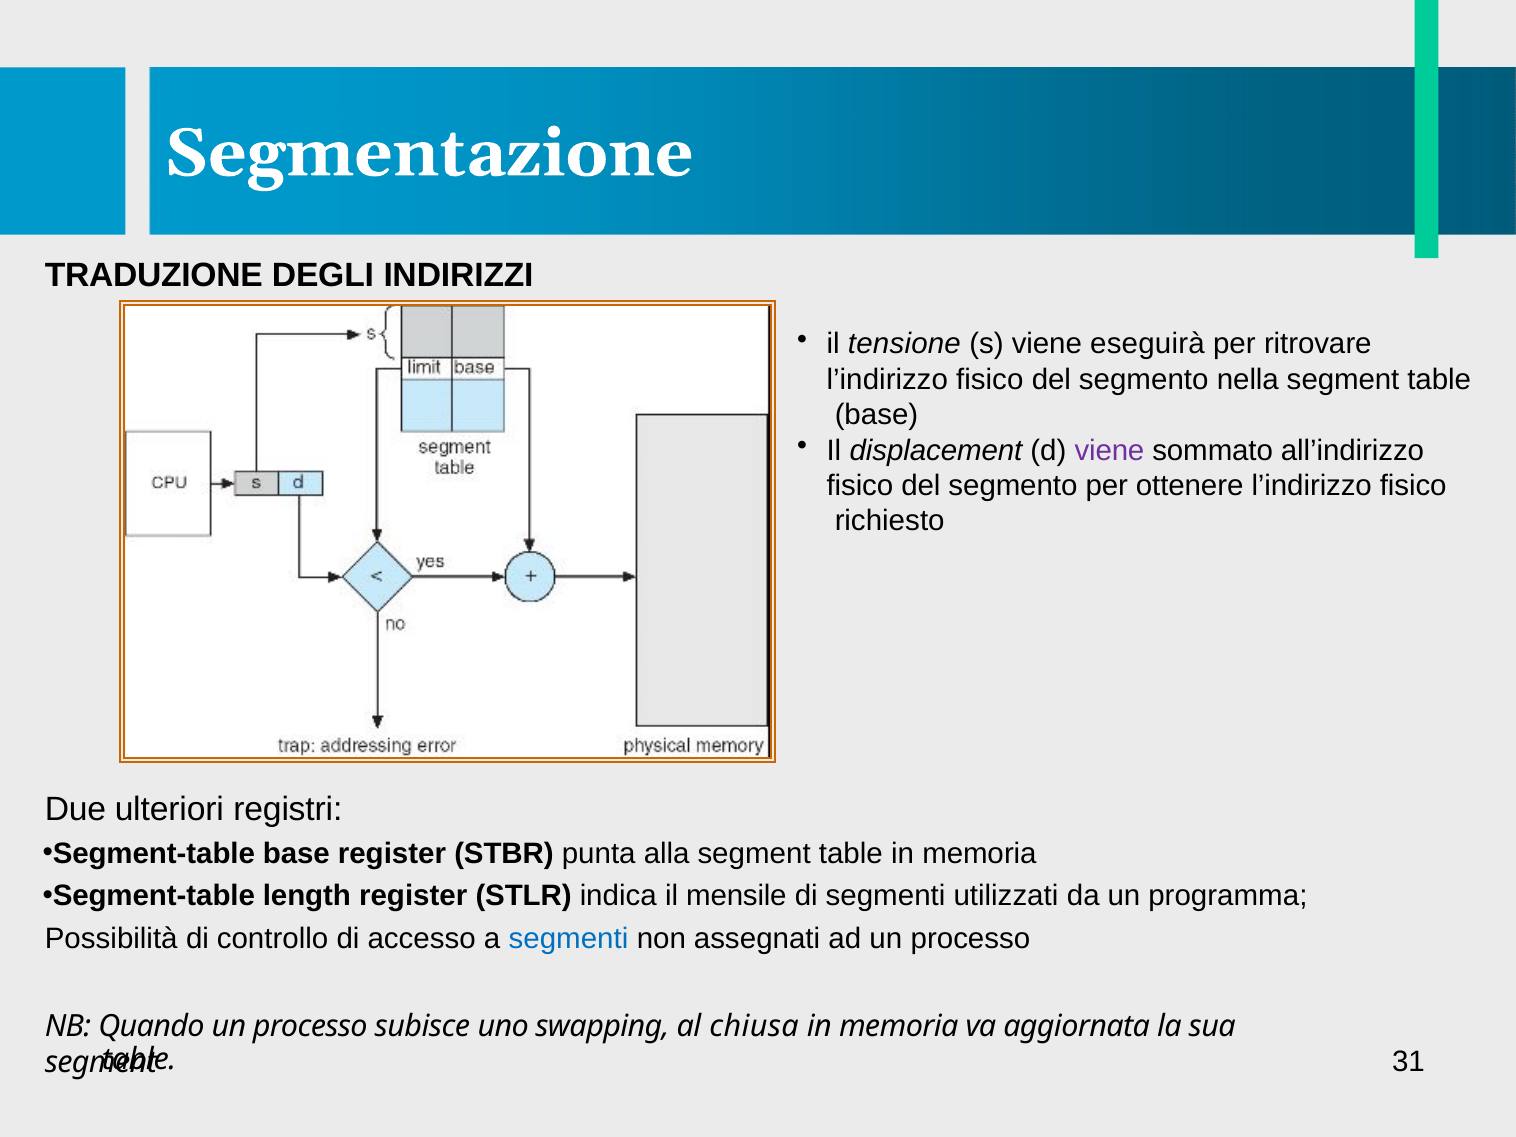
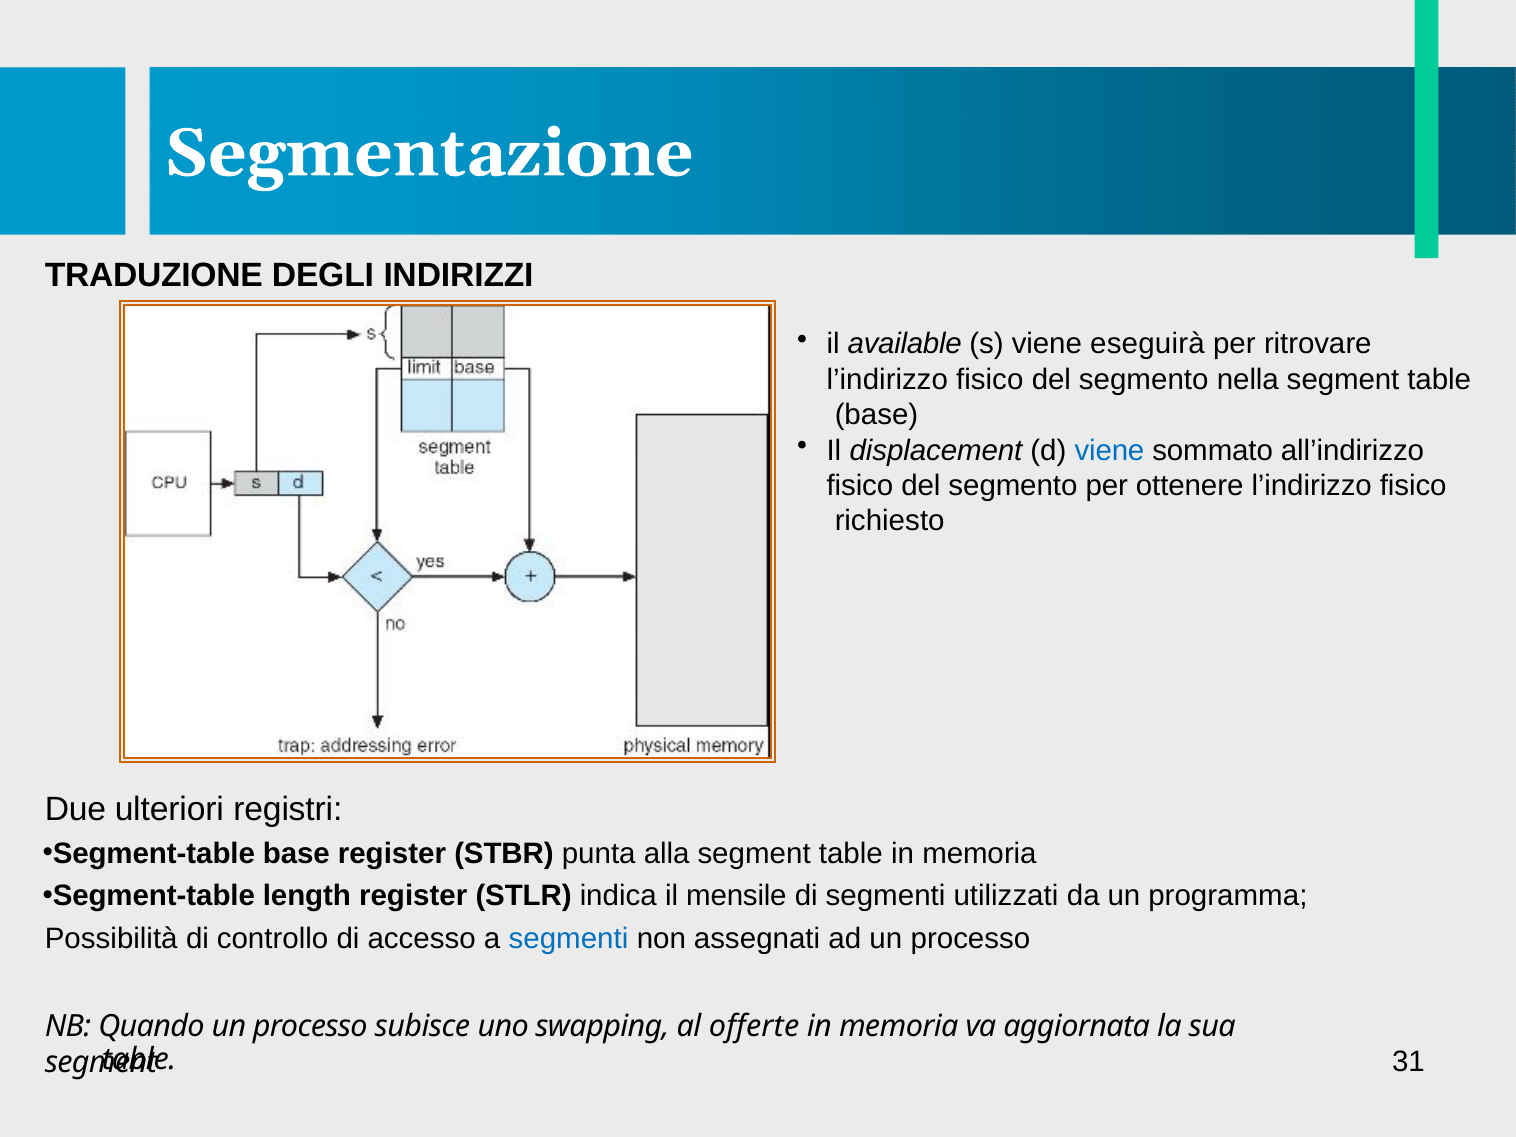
tensione: tensione -> available
viene at (1109, 450) colour: purple -> blue
chiusa: chiusa -> offerte
